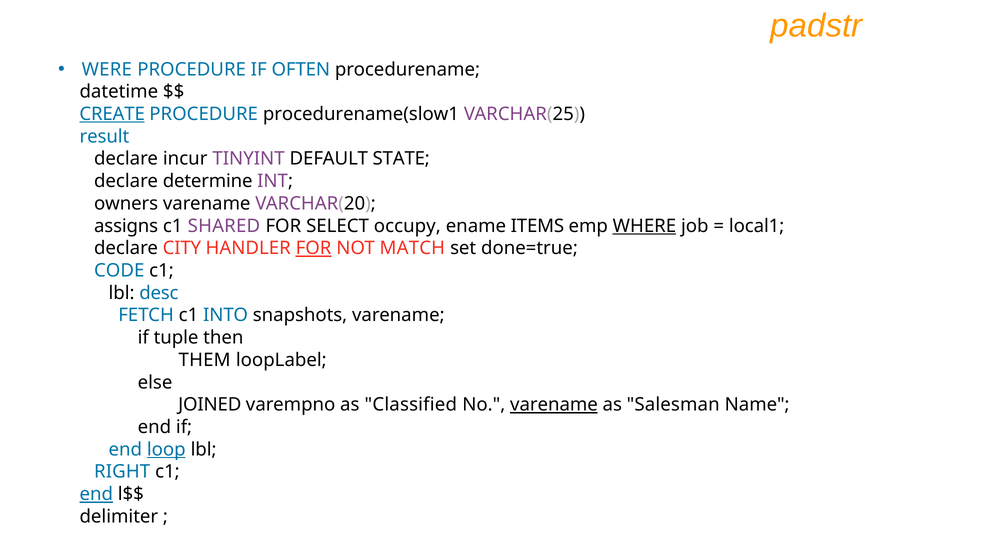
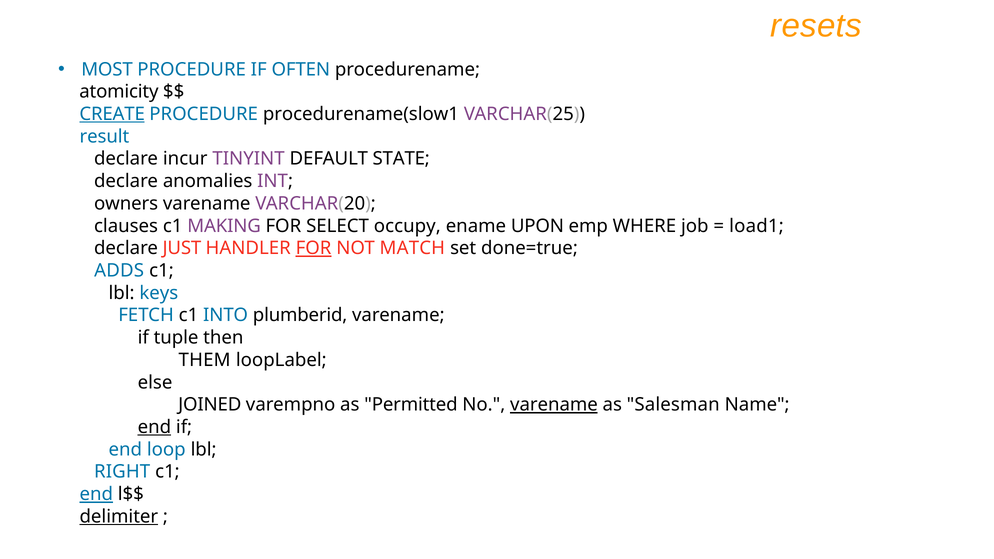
padstr: padstr -> resets
WERE: WERE -> MOST
datetime: datetime -> atomicity
determine: determine -> anomalies
assigns: assigns -> clauses
SHARED: SHARED -> MAKING
ITEMS: ITEMS -> UPON
WHERE underline: present -> none
local1: local1 -> load1
CITY: CITY -> JUST
CODE: CODE -> ADDS
desc: desc -> keys
snapshots: snapshots -> plumberid
Classified: Classified -> Permitted
end at (154, 427) underline: none -> present
loop underline: present -> none
delimiter underline: none -> present
